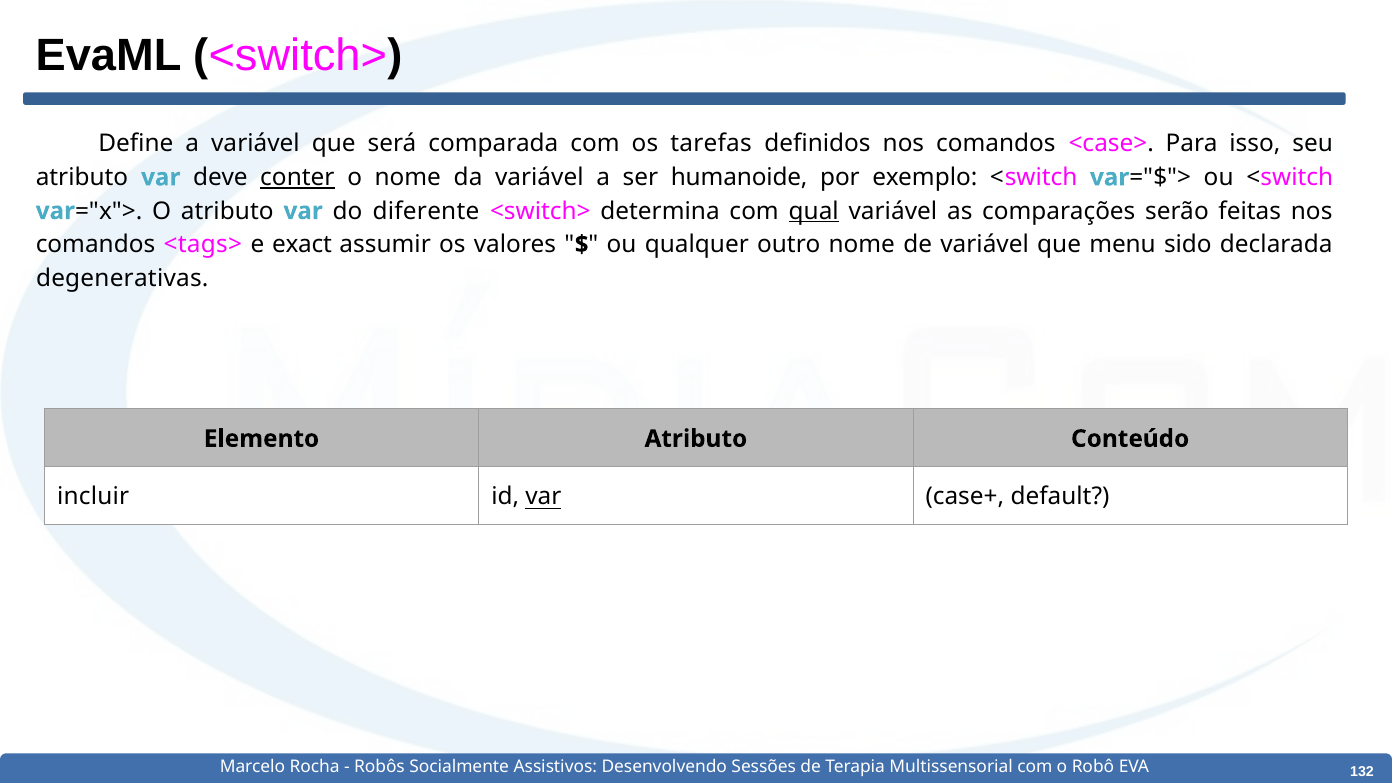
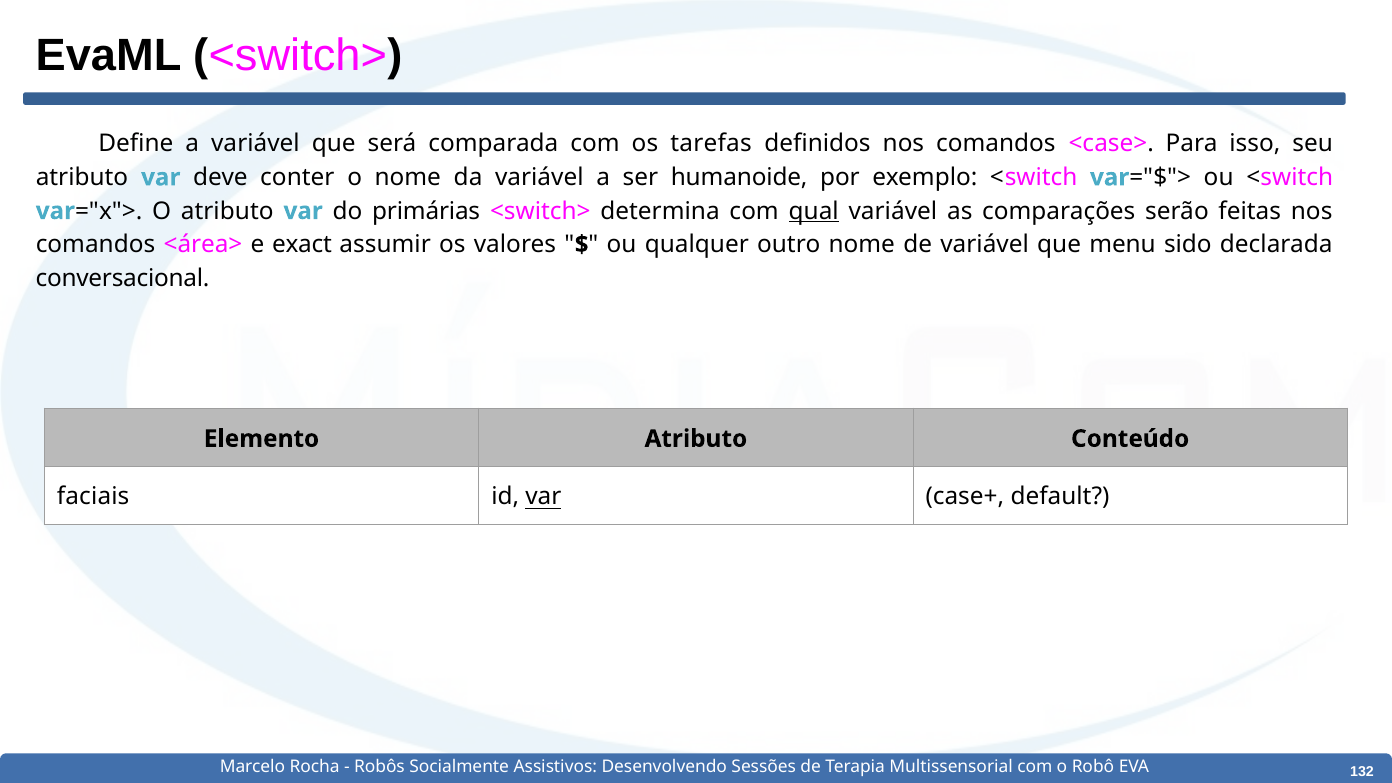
conter underline: present -> none
diferente: diferente -> primárias
<tags>: <tags> -> <área>
degenerativas: degenerativas -> conversacional
incluir: incluir -> faciais
